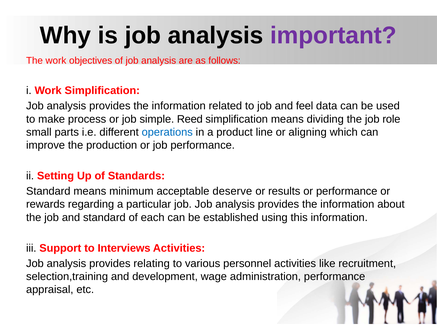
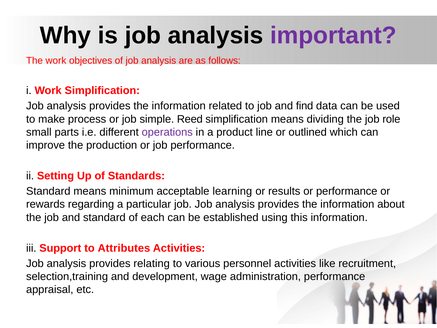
feel: feel -> find
operations colour: blue -> purple
aligning: aligning -> outlined
deserve: deserve -> learning
Interviews: Interviews -> Attributes
